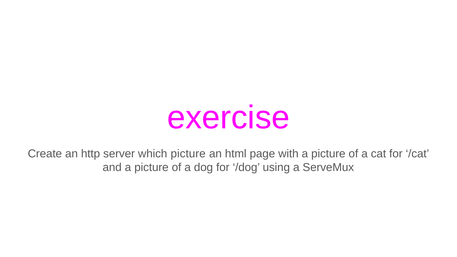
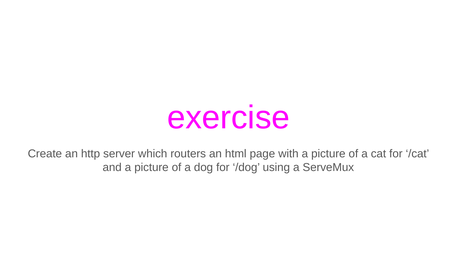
which picture: picture -> routers
